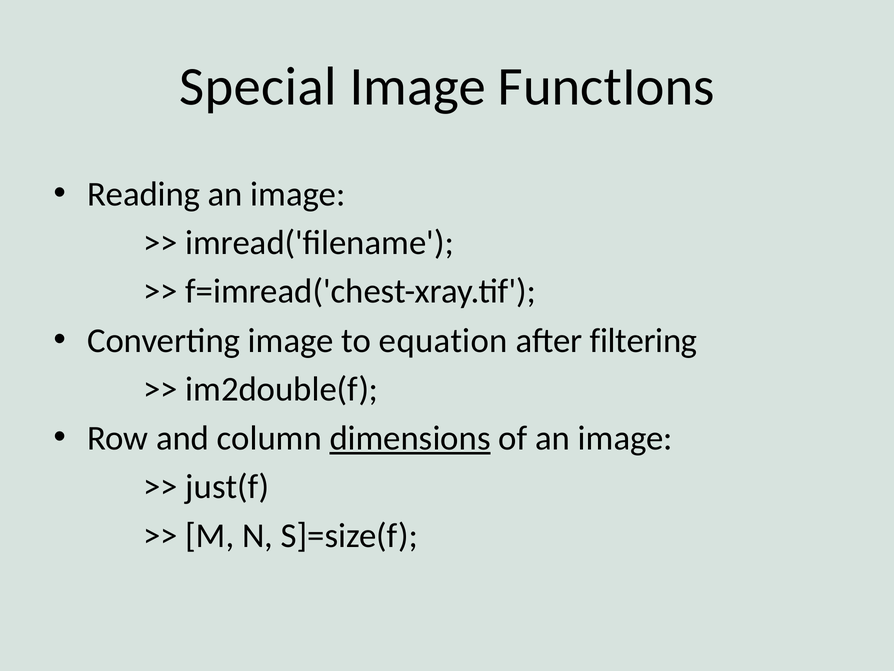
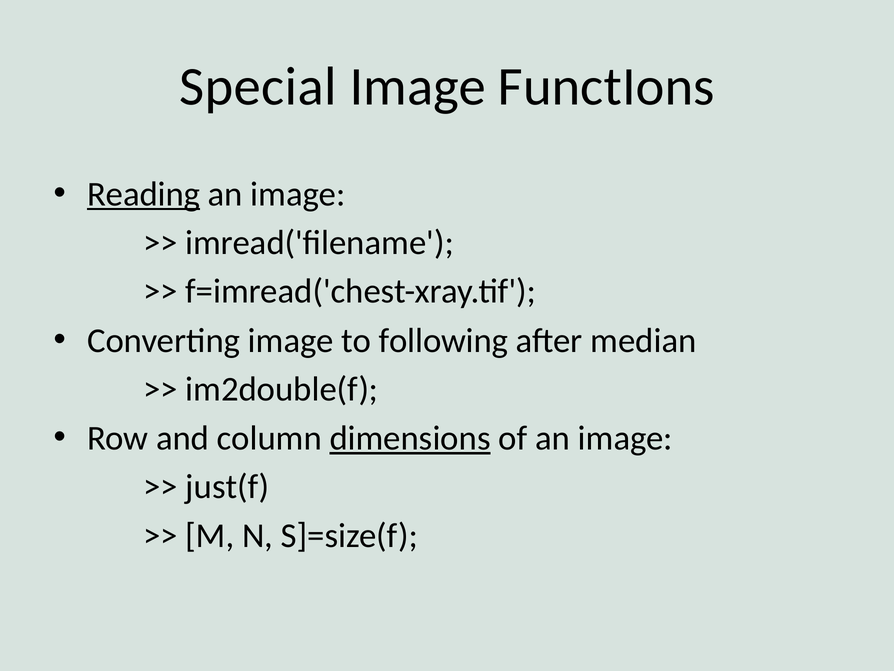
Reading underline: none -> present
equation: equation -> following
filtering: filtering -> median
